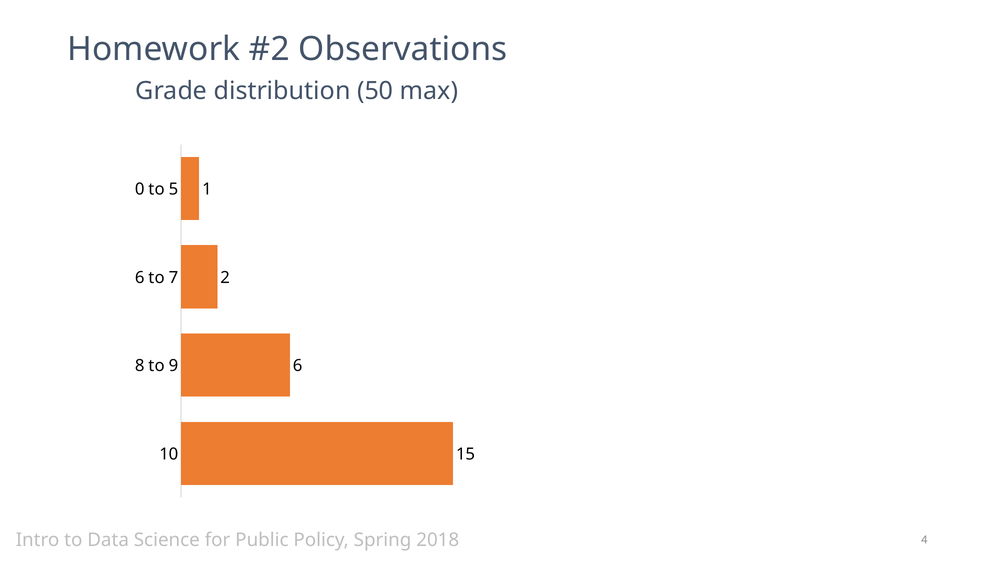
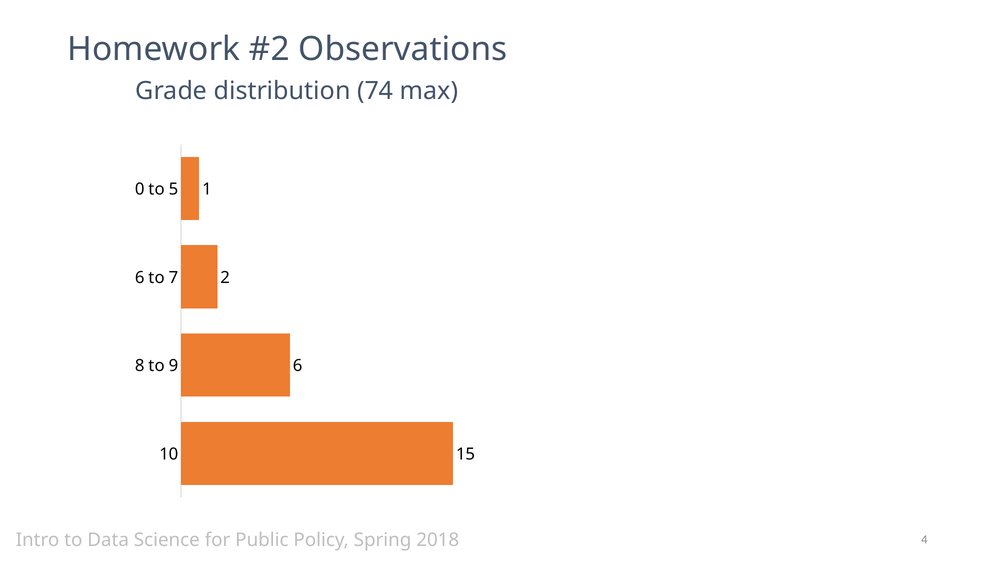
50: 50 -> 74
